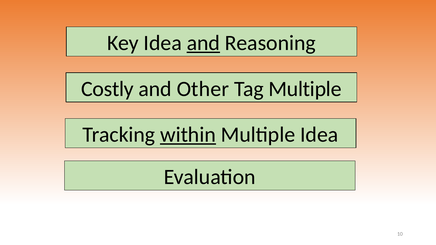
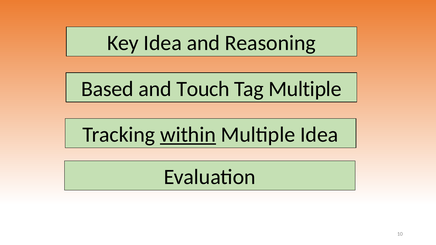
and at (203, 43) underline: present -> none
Costly: Costly -> Based
Other: Other -> Touch
